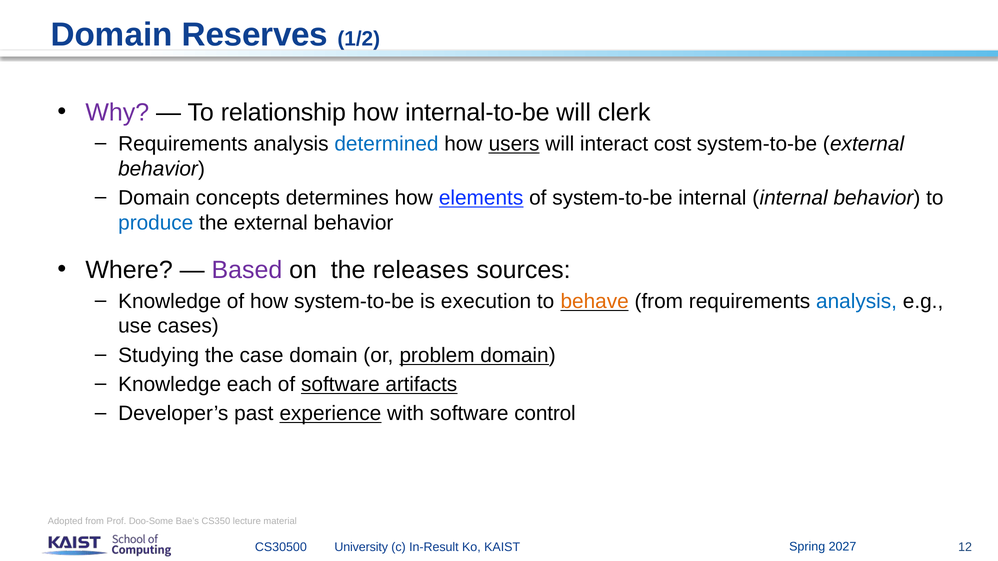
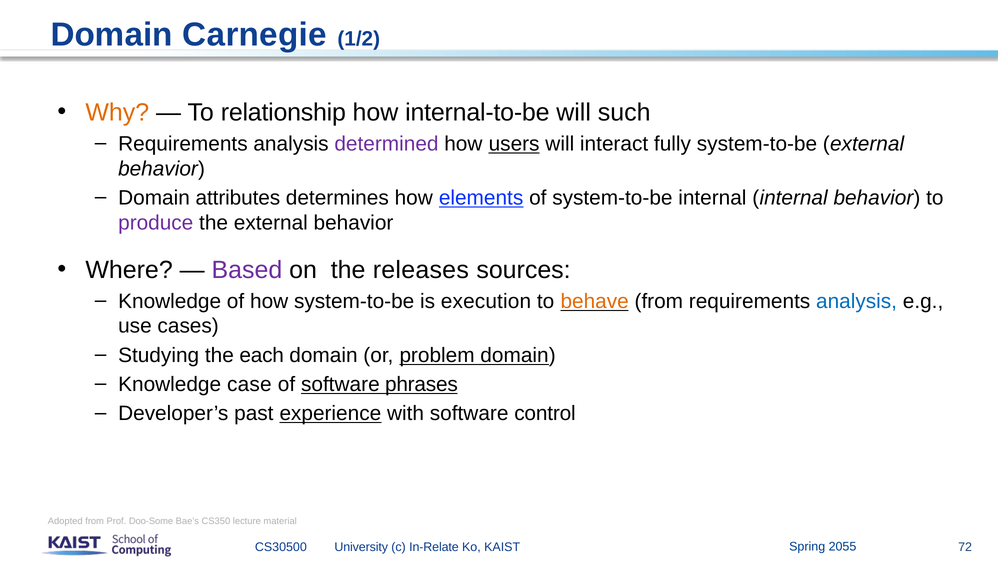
Reserves: Reserves -> Carnegie
Why colour: purple -> orange
clerk: clerk -> such
determined colour: blue -> purple
cost: cost -> fully
concepts: concepts -> attributes
produce colour: blue -> purple
case: case -> each
each: each -> case
artifacts: artifacts -> phrases
2027: 2027 -> 2055
In-Result: In-Result -> In-Relate
12: 12 -> 72
